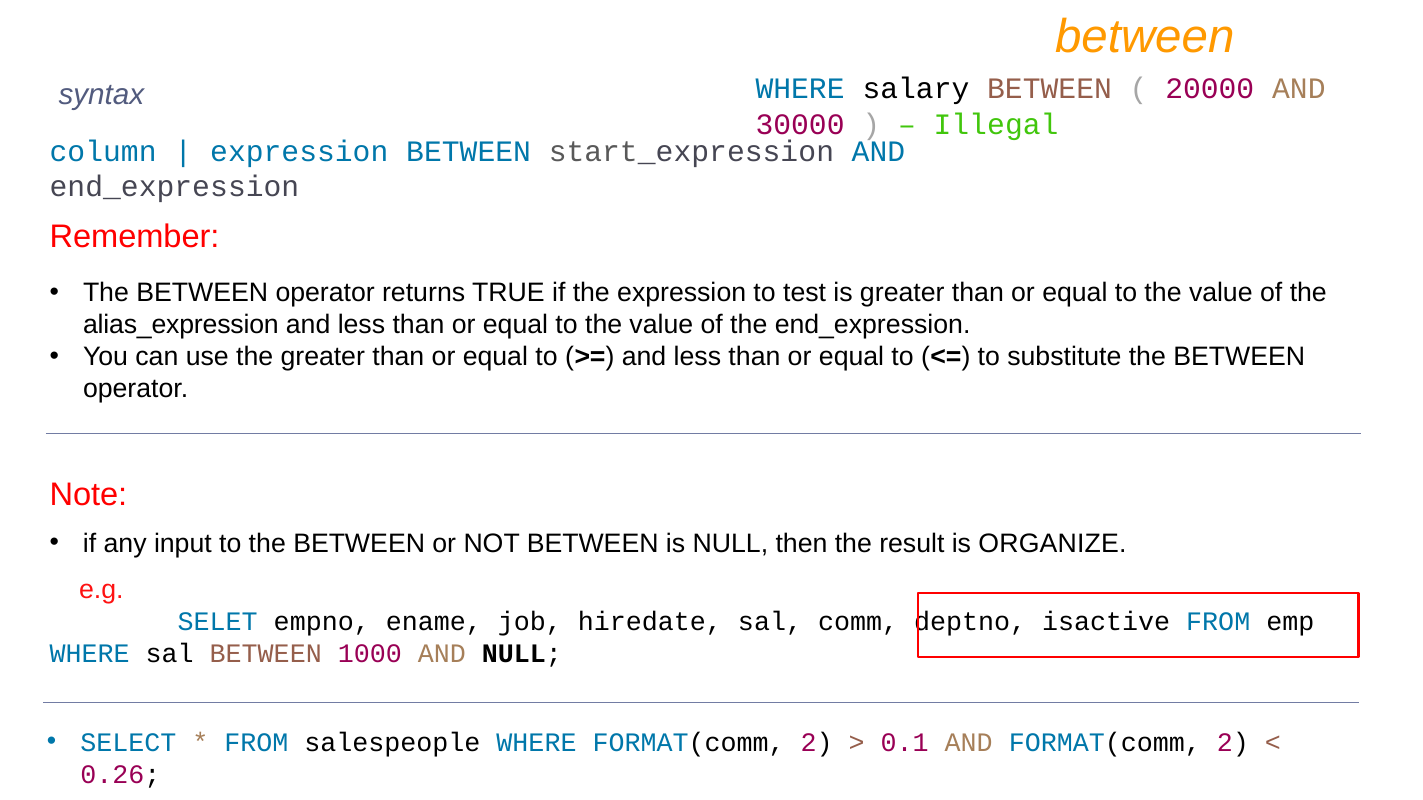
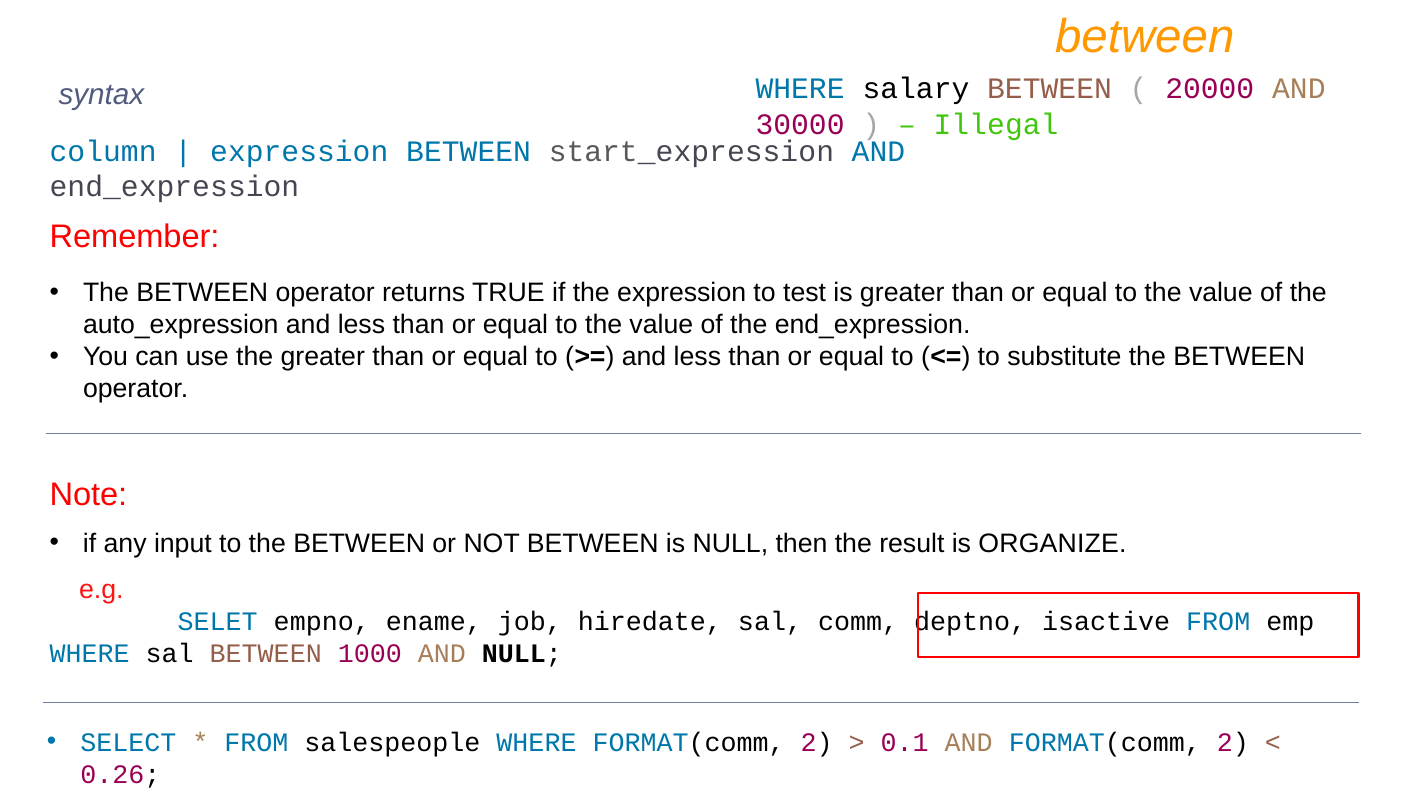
alias_expression: alias_expression -> auto_expression
